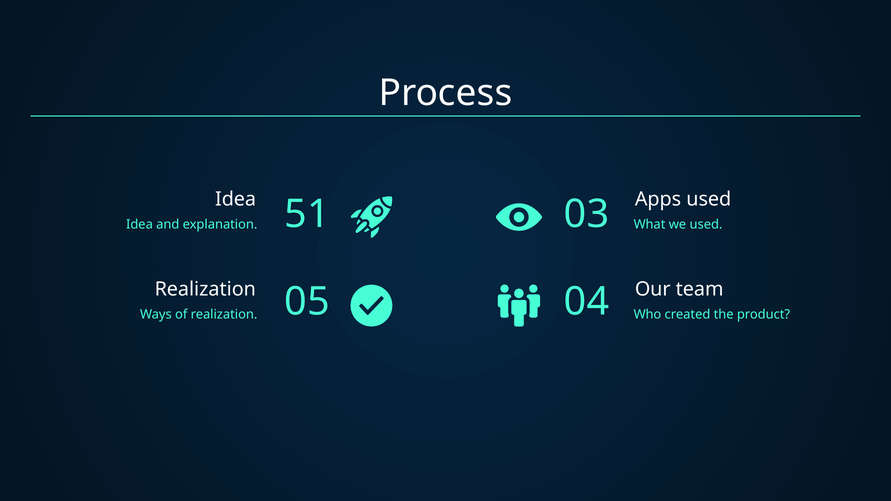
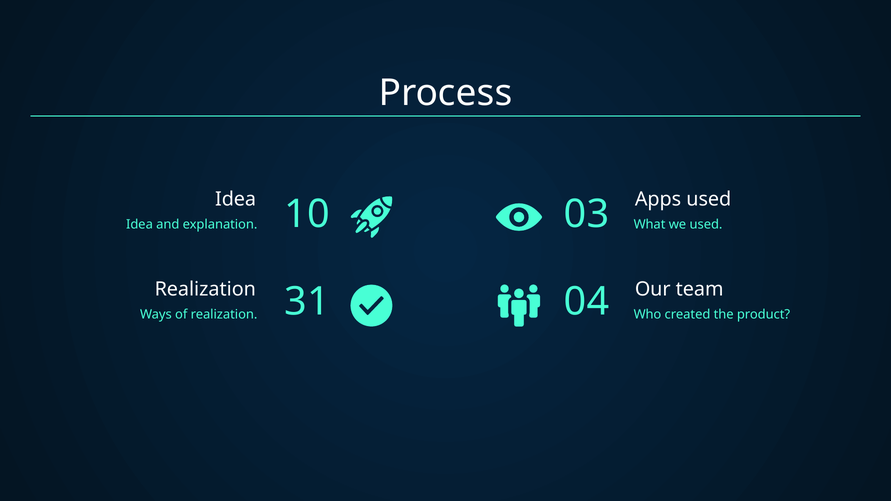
51: 51 -> 10
05: 05 -> 31
